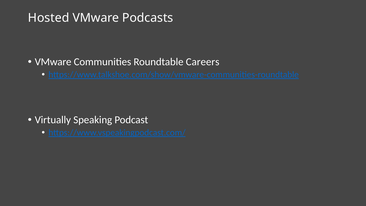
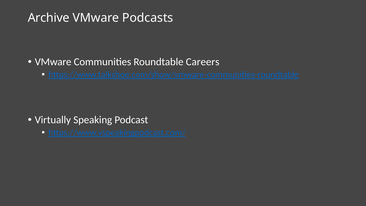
Hosted: Hosted -> Archive
